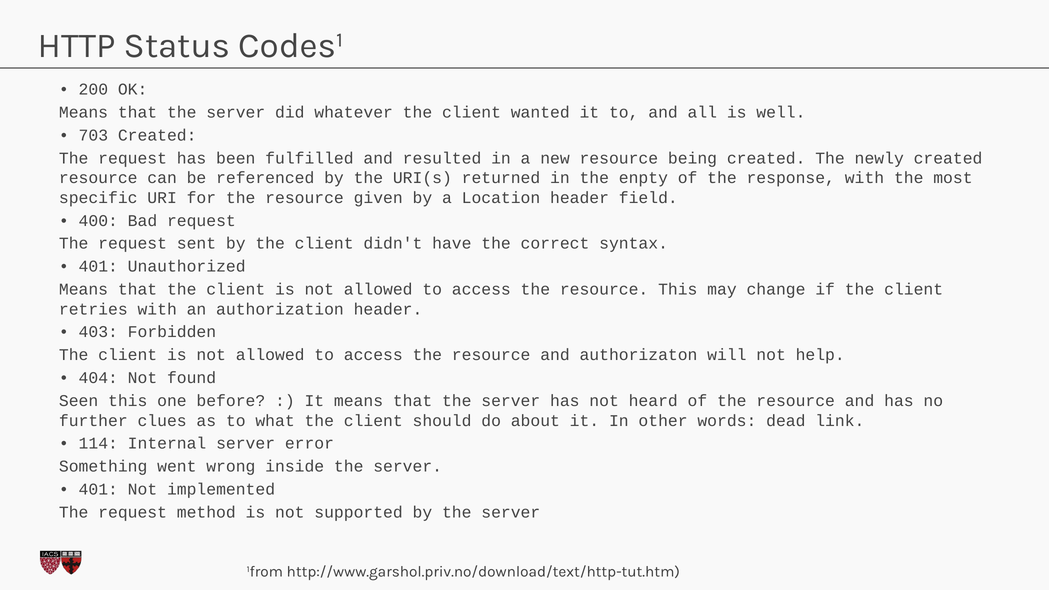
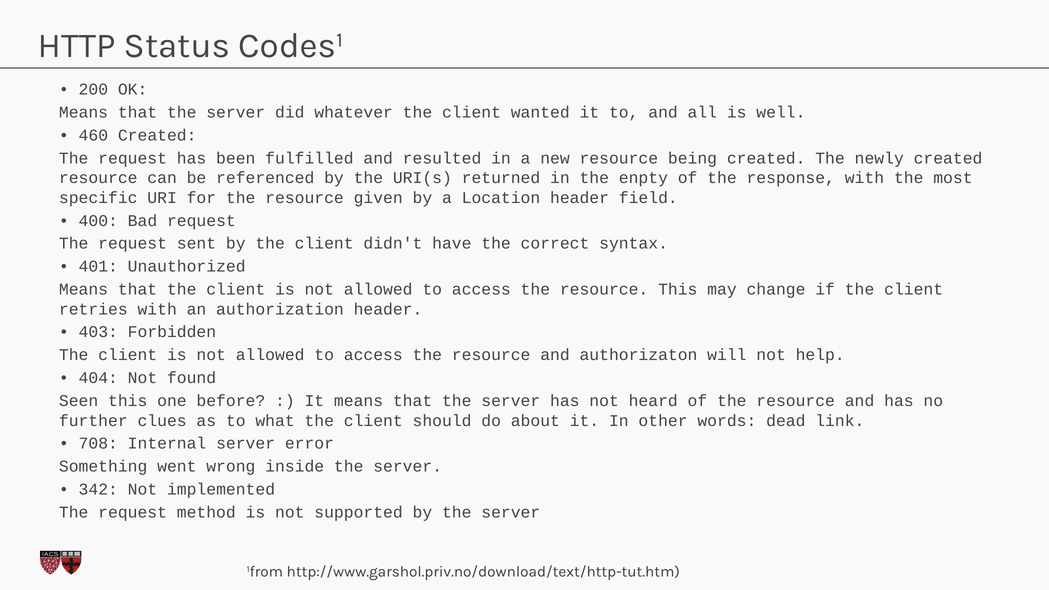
703: 703 -> 460
114: 114 -> 708
401 at (98, 489): 401 -> 342
